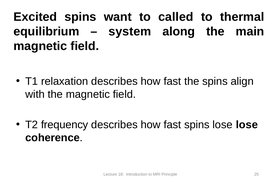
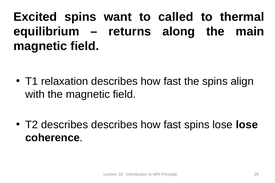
system: system -> returns
T2 frequency: frequency -> describes
